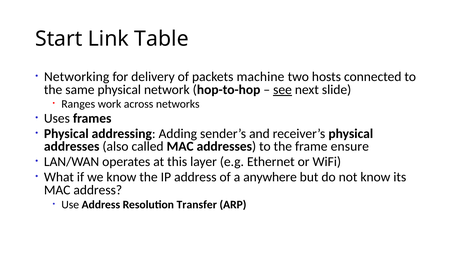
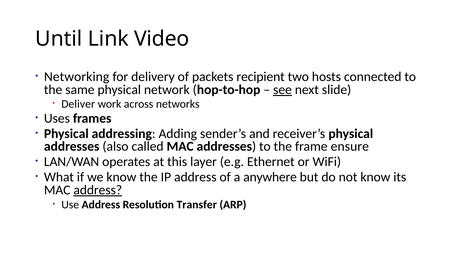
Start: Start -> Until
Table: Table -> Video
machine: machine -> recipient
Ranges: Ranges -> Deliver
address at (98, 190) underline: none -> present
